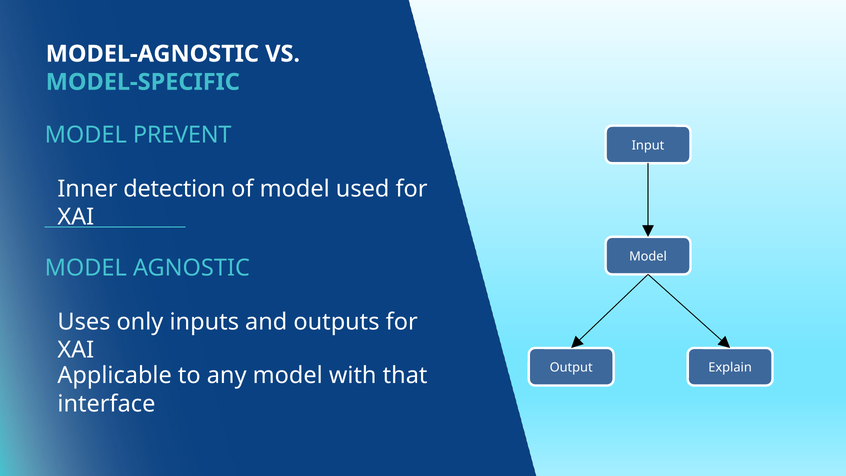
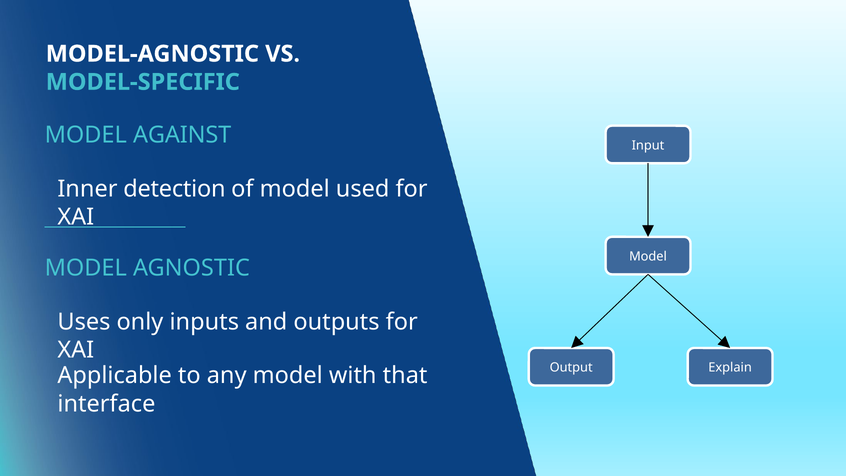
PREVENT: PREVENT -> AGAINST
